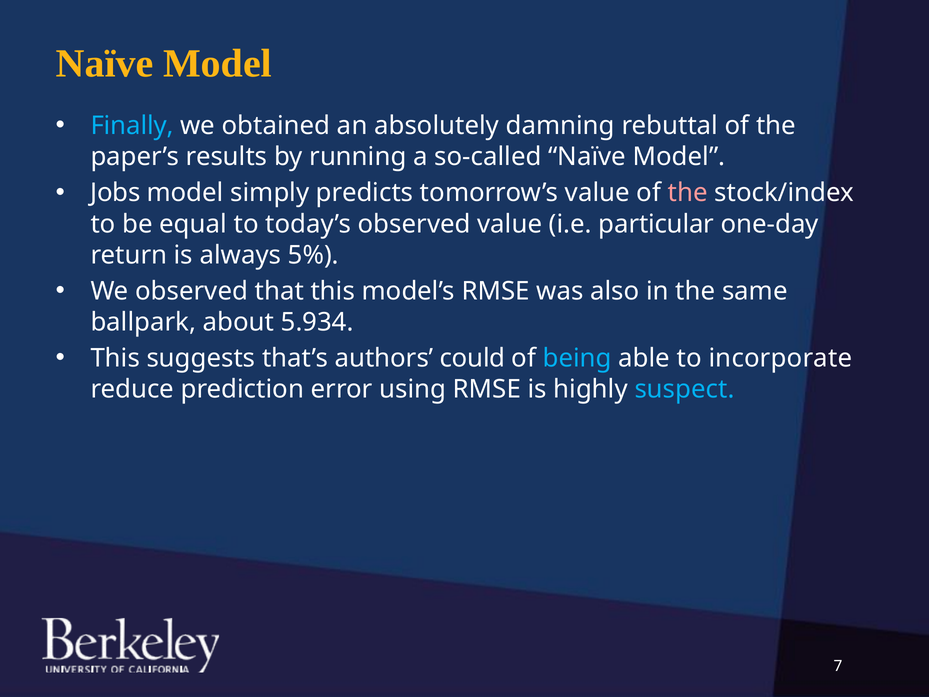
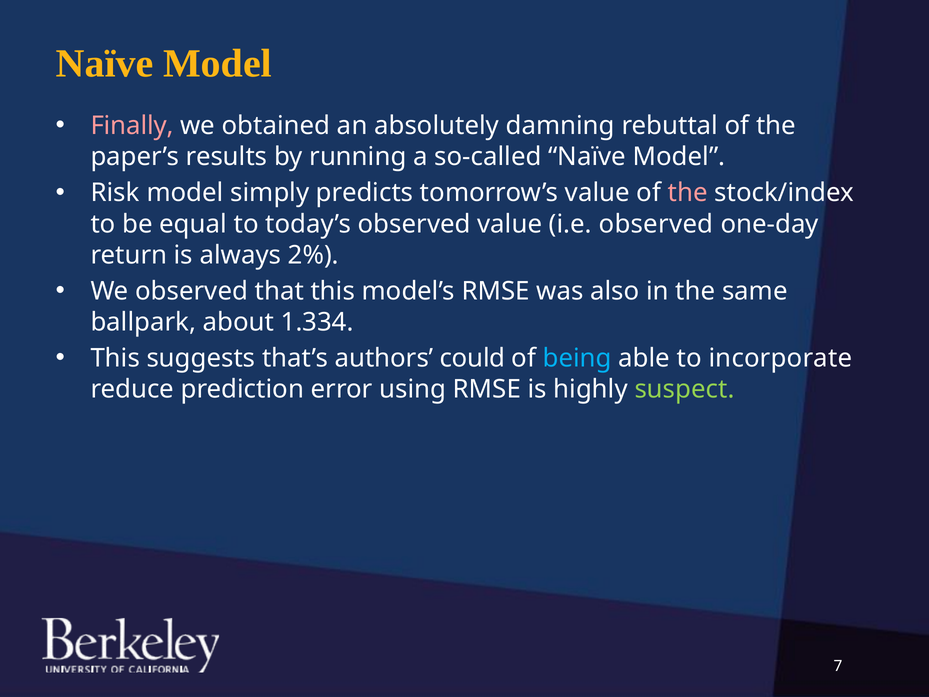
Finally colour: light blue -> pink
Jobs: Jobs -> Risk
i.e particular: particular -> observed
5%: 5% -> 2%
5.934: 5.934 -> 1.334
suspect colour: light blue -> light green
